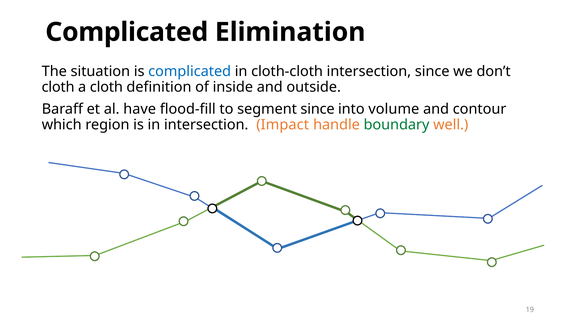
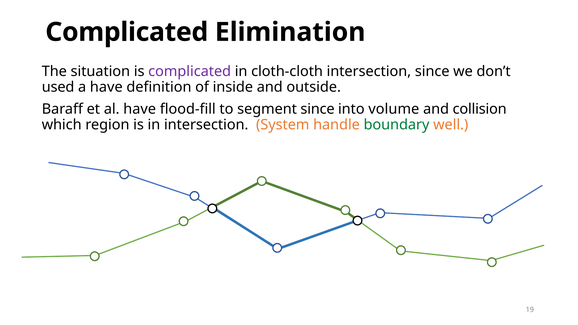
complicated at (190, 71) colour: blue -> purple
cloth at (58, 87): cloth -> used
a cloth: cloth -> have
contour: contour -> collision
Impact: Impact -> System
